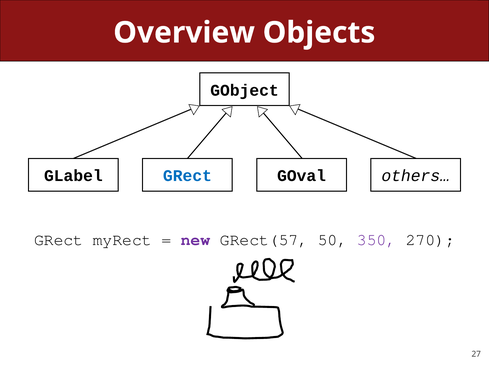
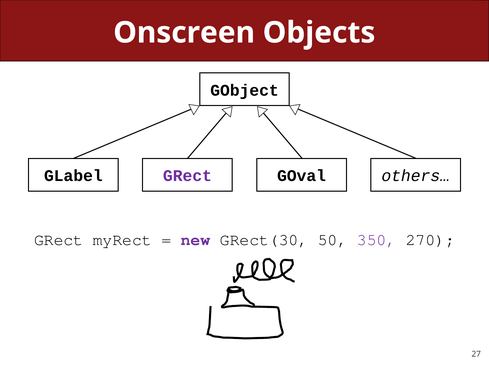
Overview: Overview -> Onscreen
GRect at (187, 176) colour: blue -> purple
GRect(57: GRect(57 -> GRect(30
